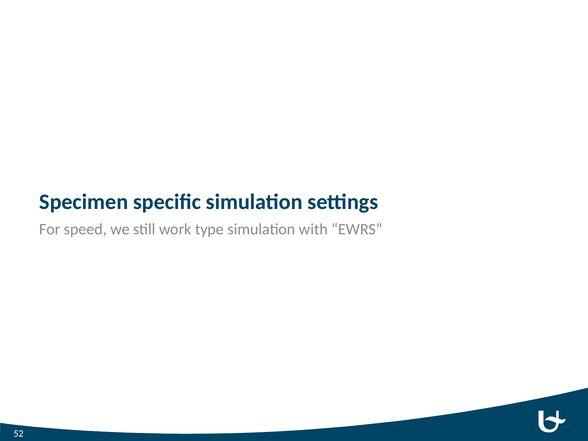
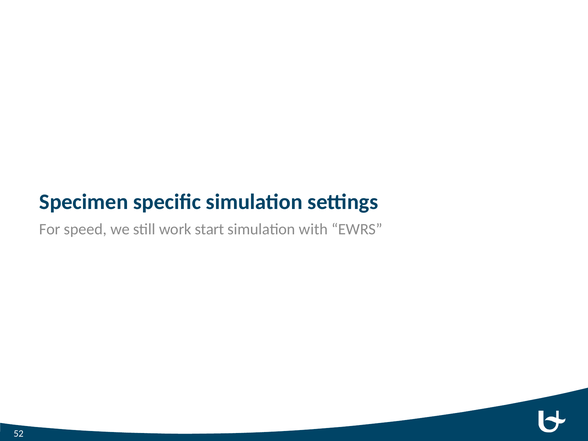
type: type -> start
